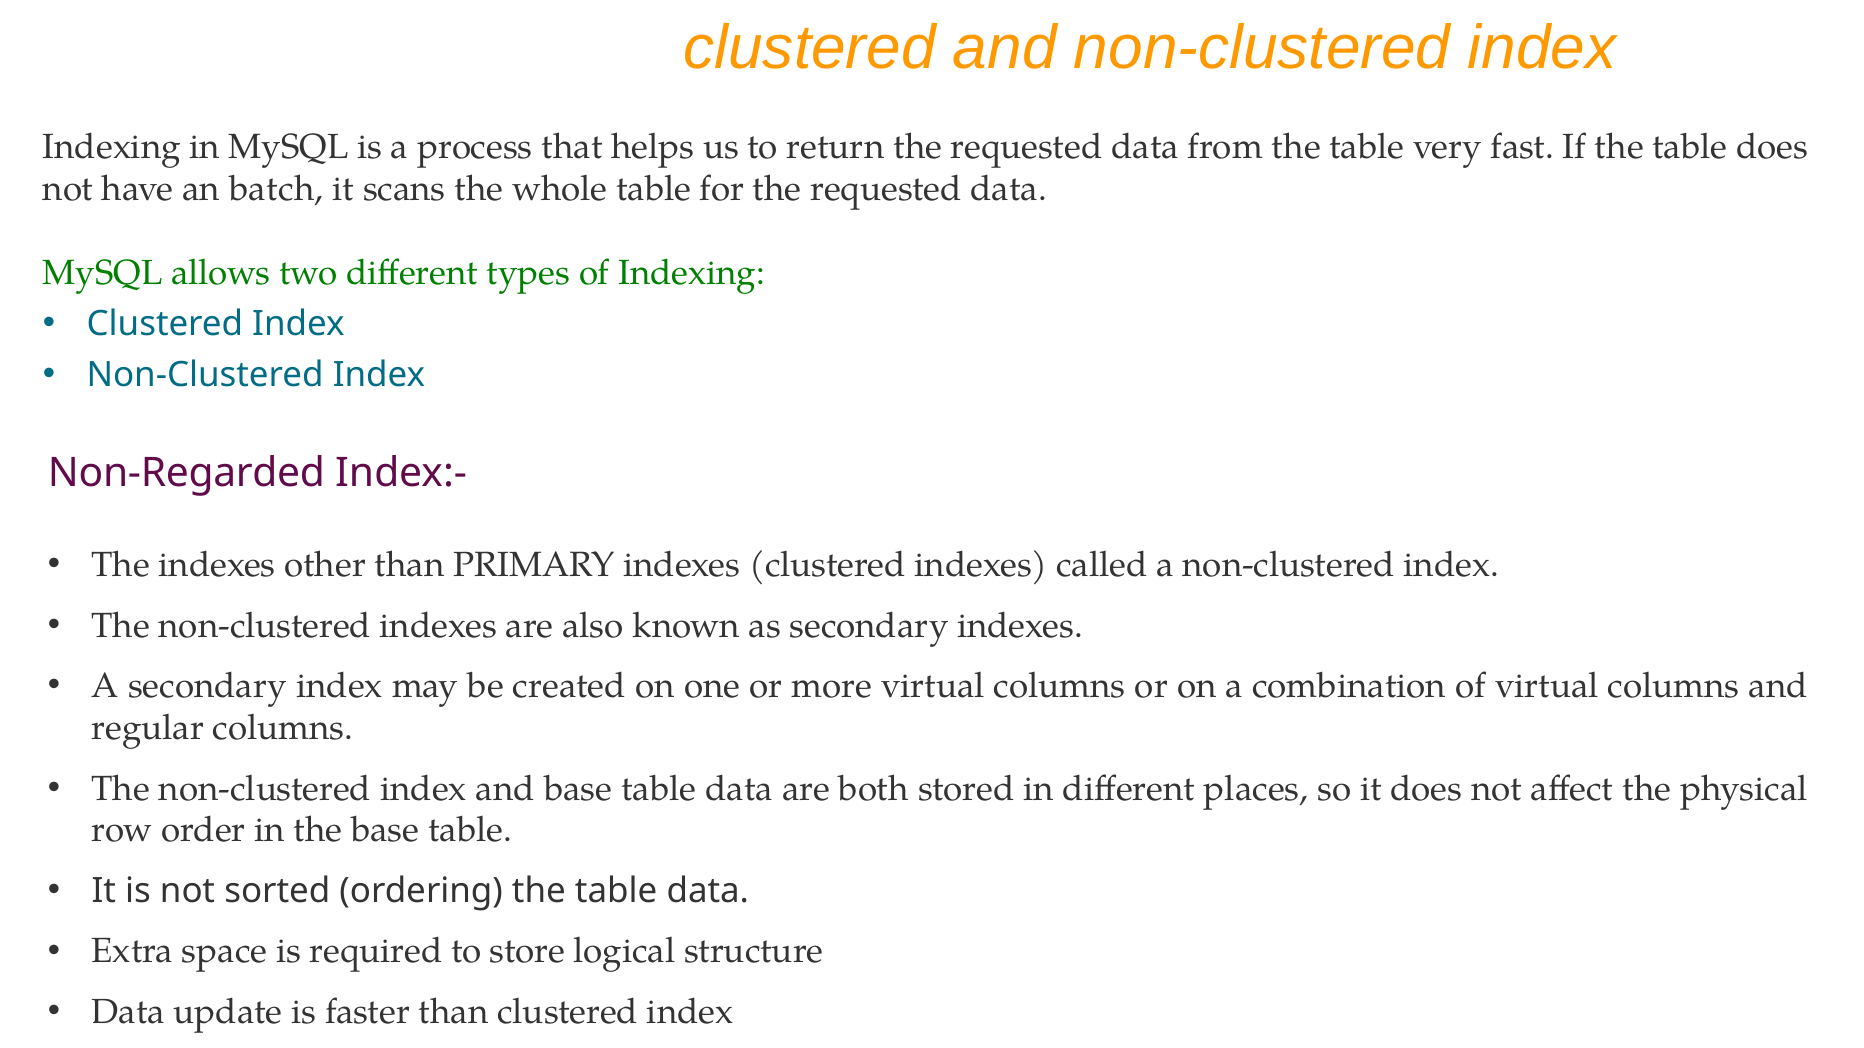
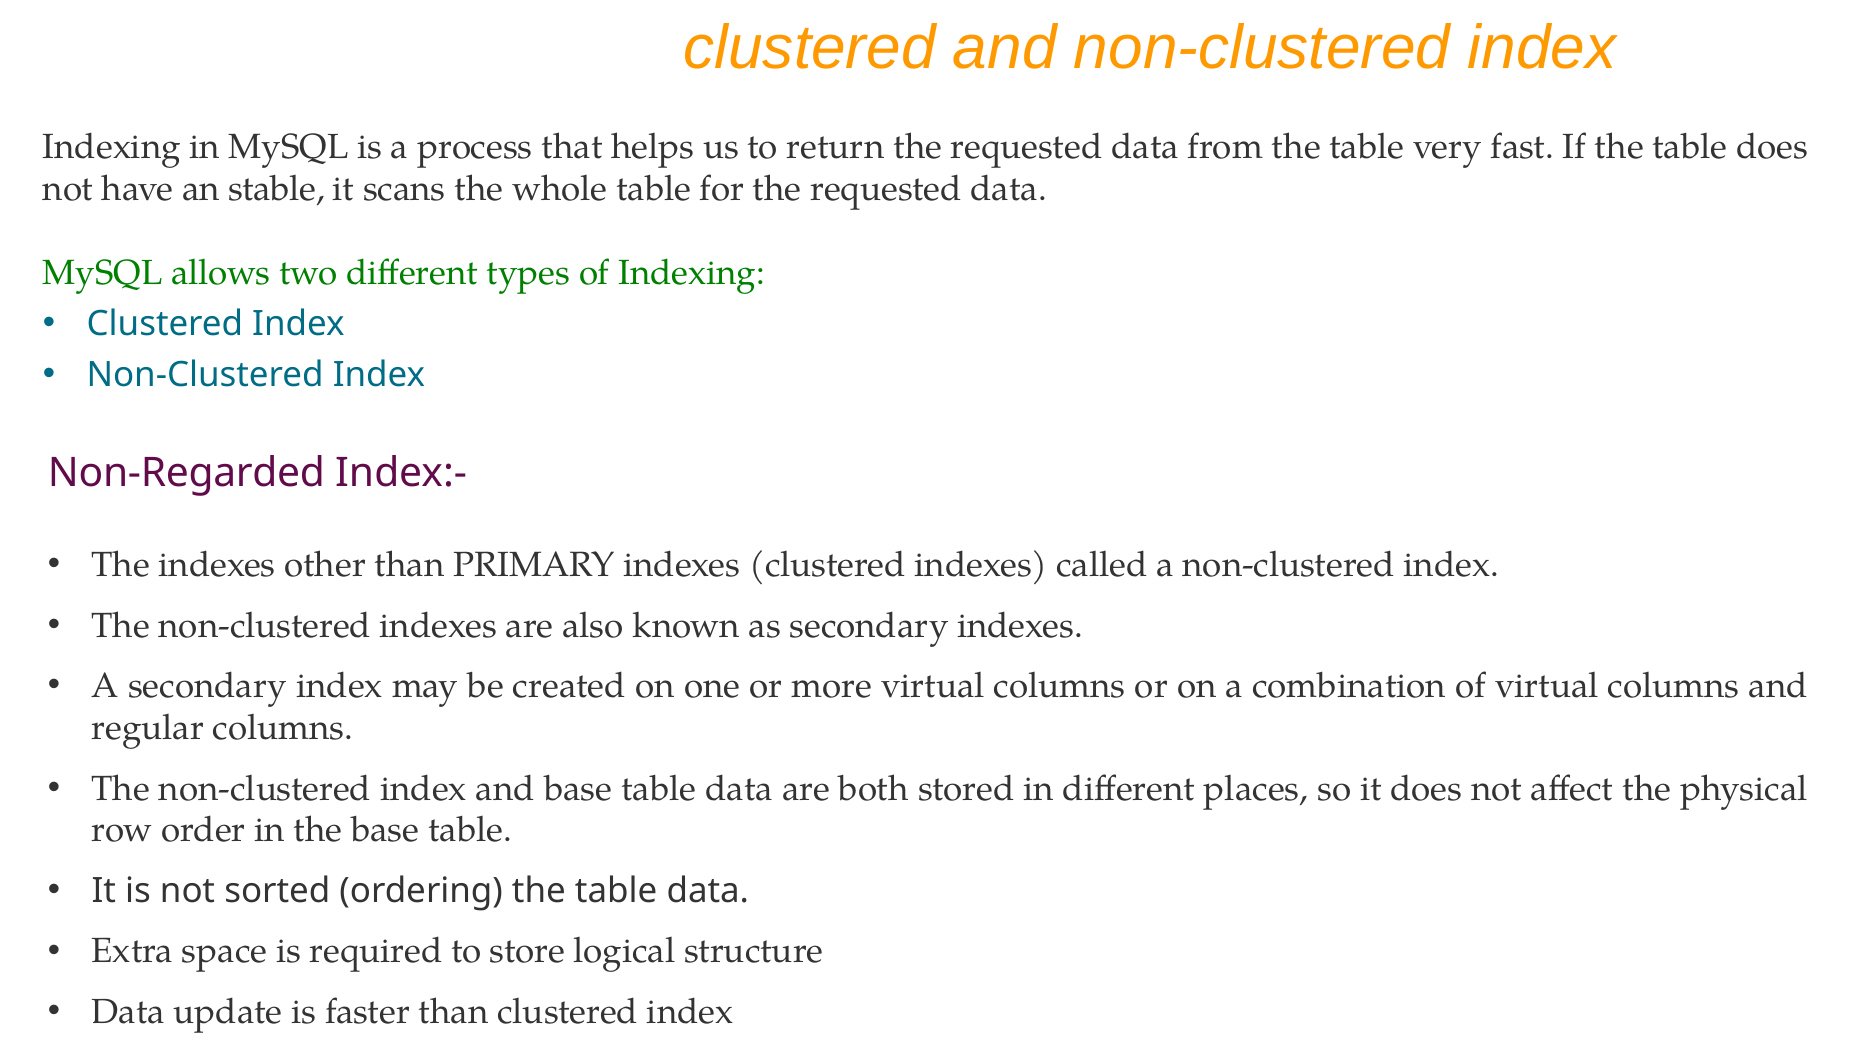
batch: batch -> stable
